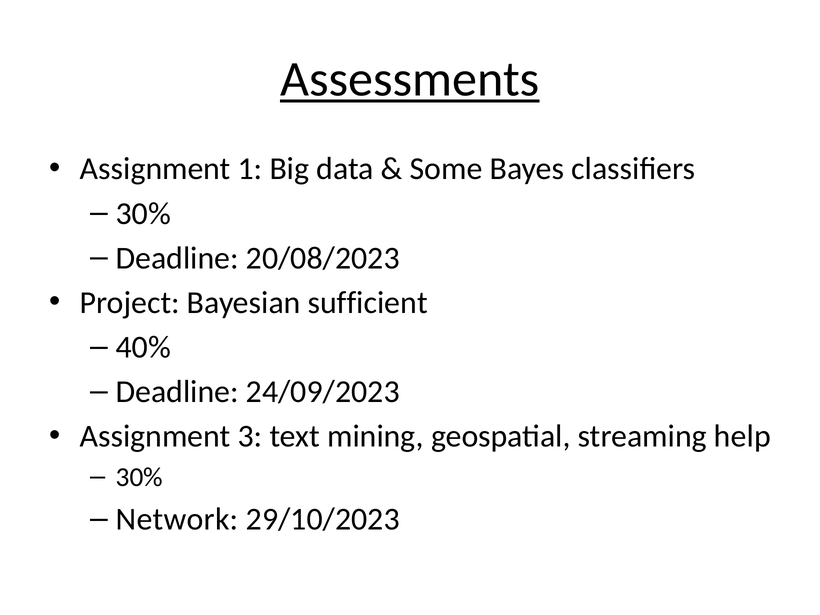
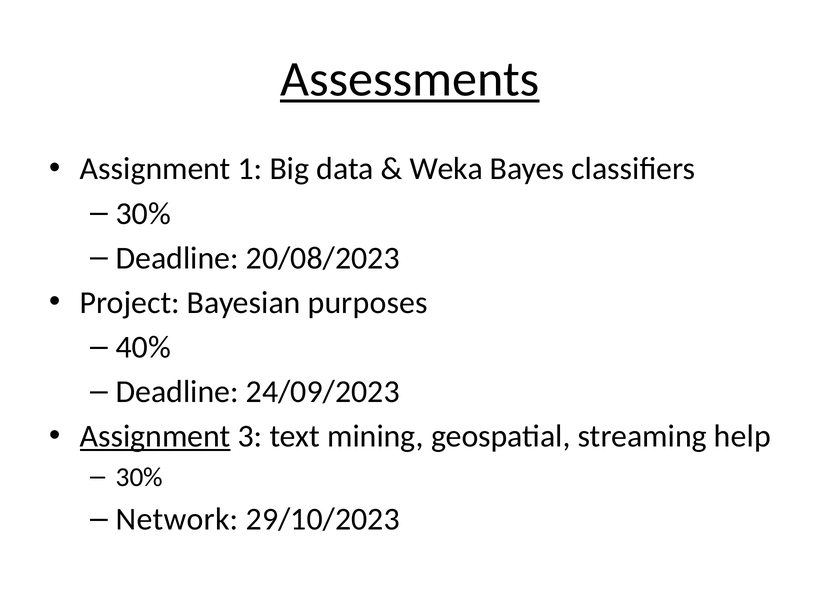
Some: Some -> Weka
sufficient: sufficient -> purposes
Assignment at (155, 436) underline: none -> present
